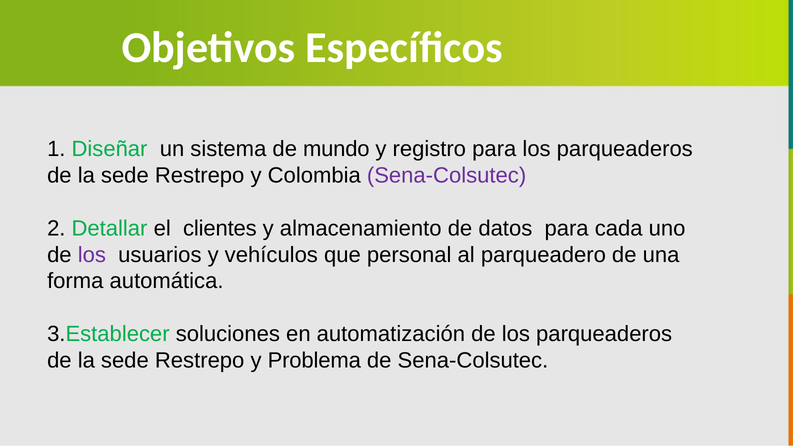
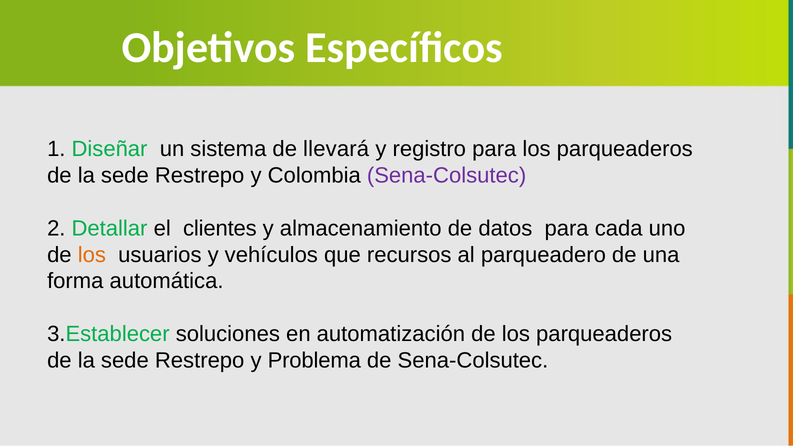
mundo: mundo -> llevará
los at (92, 255) colour: purple -> orange
personal: personal -> recursos
